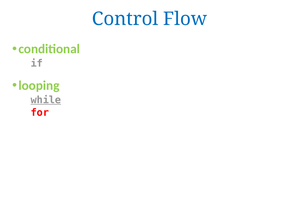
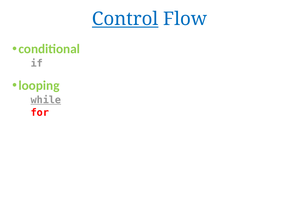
Control underline: none -> present
